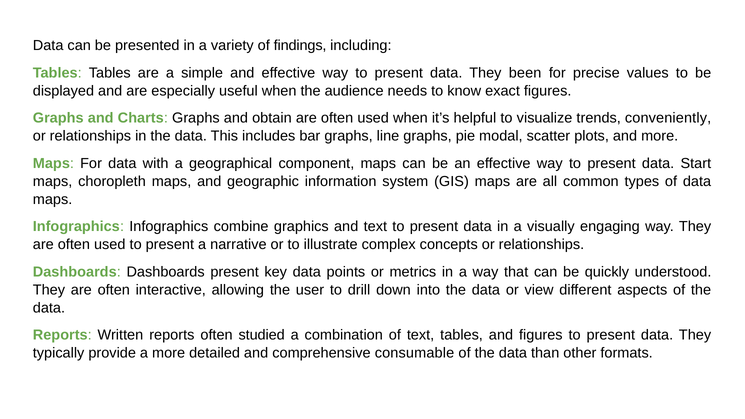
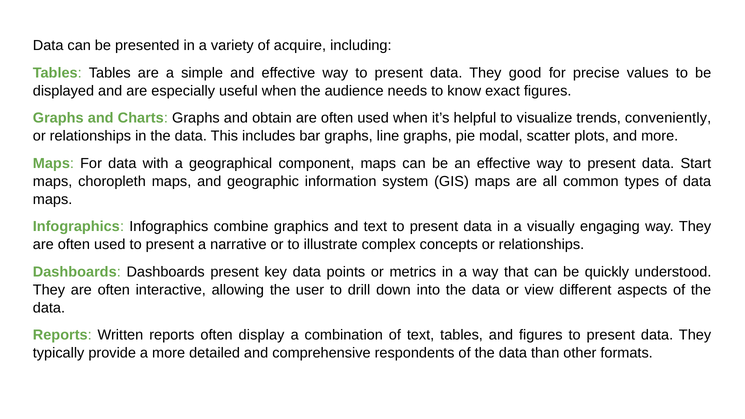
findings: findings -> acquire
been: been -> good
studied: studied -> display
consumable: consumable -> respondents
